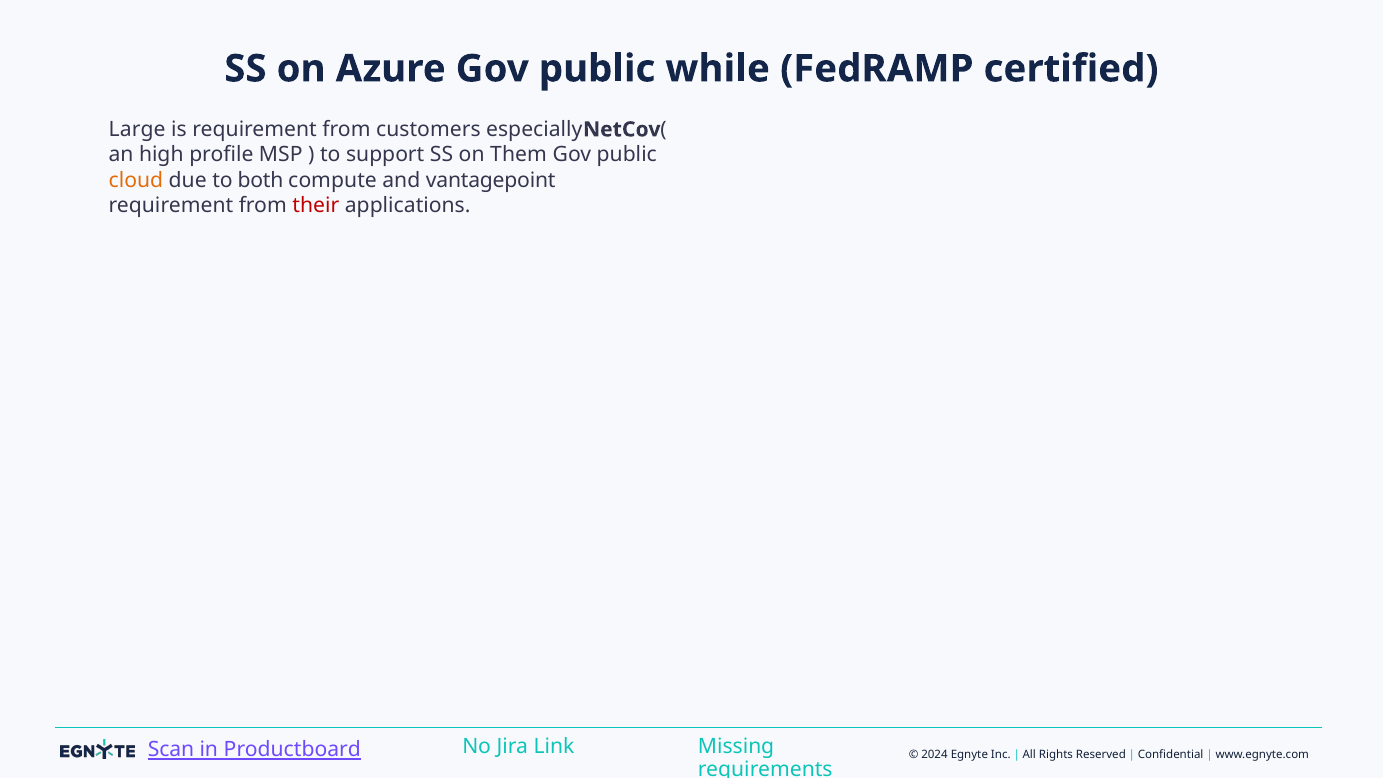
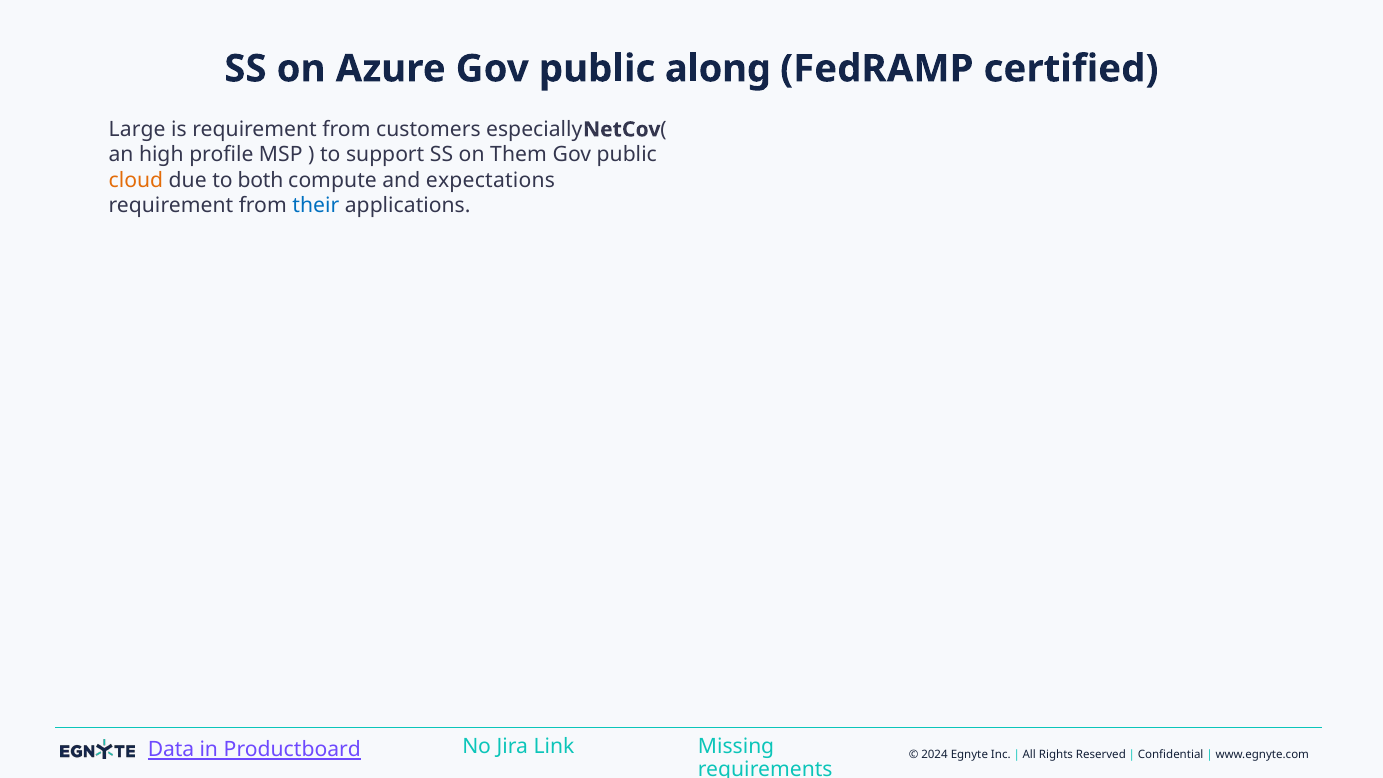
while: while -> along
vantagepoint: vantagepoint -> expectations
their colour: red -> blue
Scan: Scan -> Data
